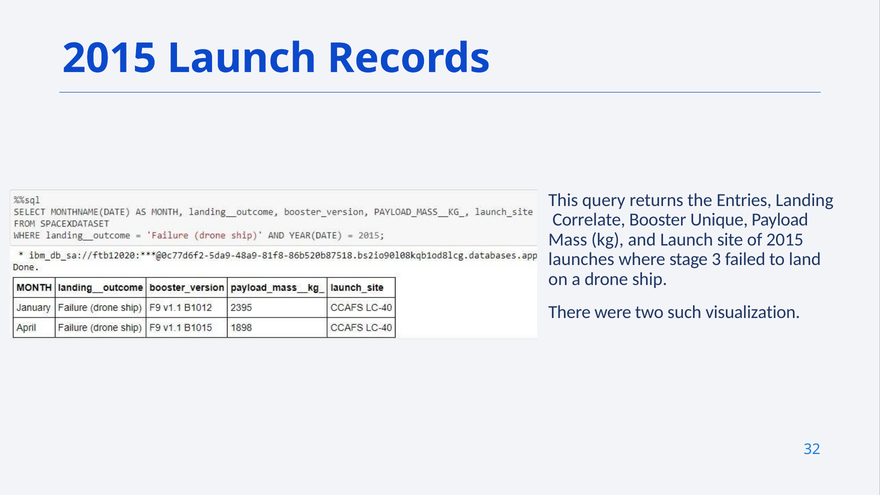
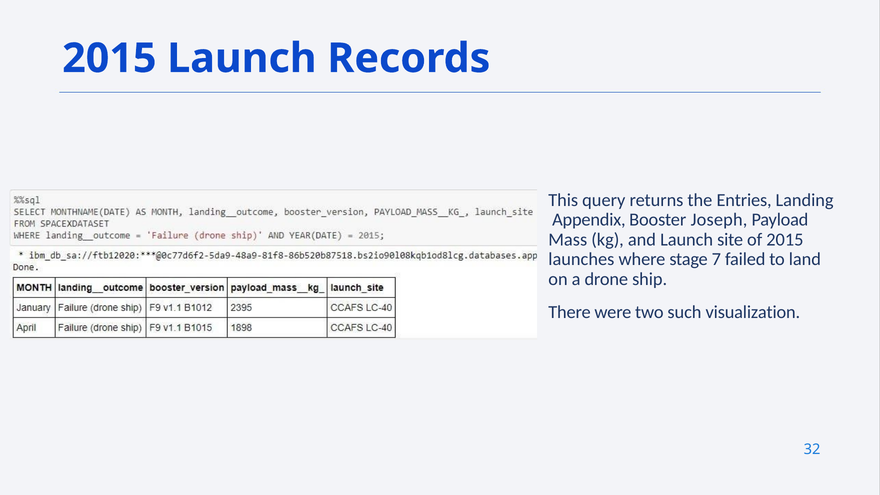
Correlate: Correlate -> Appendix
Unique: Unique -> Joseph
3: 3 -> 7
